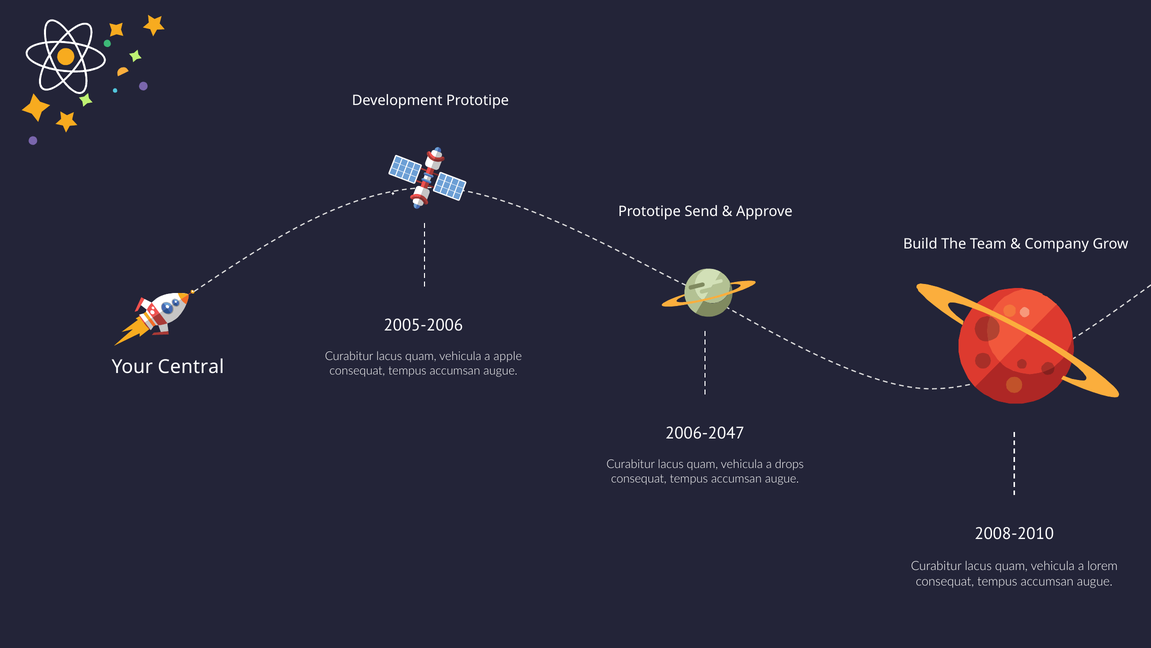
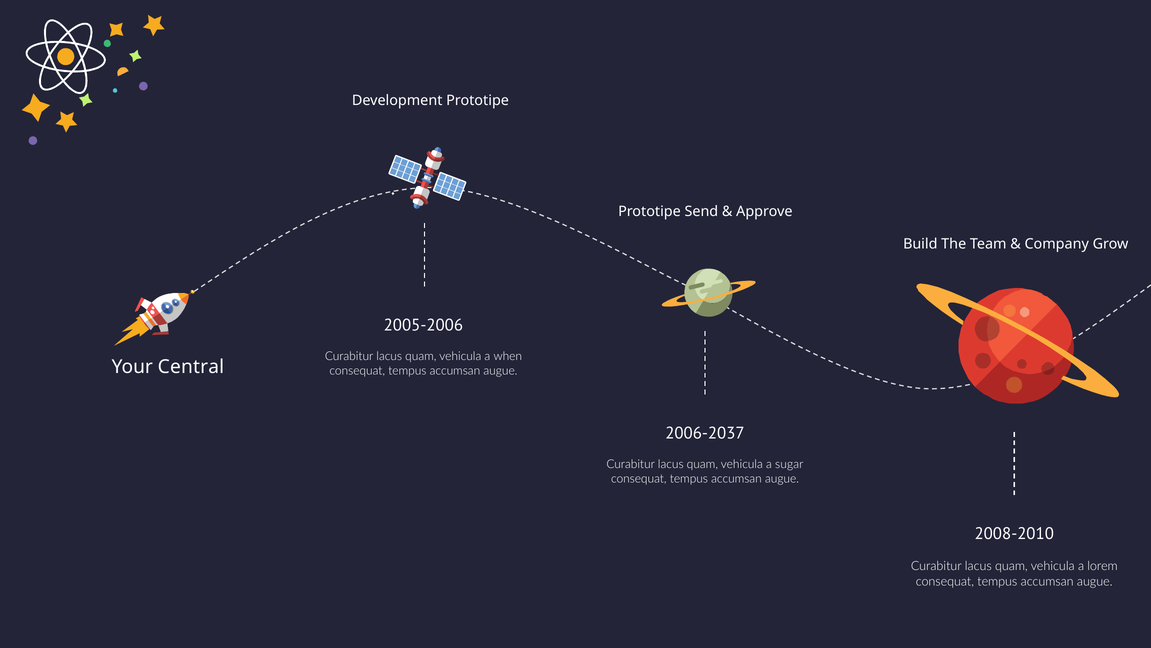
apple: apple -> when
2006-2047: 2006-2047 -> 2006-2037
drops: drops -> sugar
